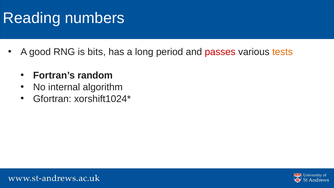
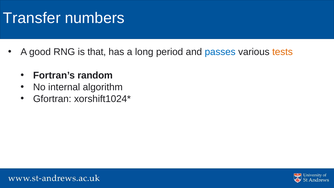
Reading: Reading -> Transfer
bits: bits -> that
passes colour: red -> blue
